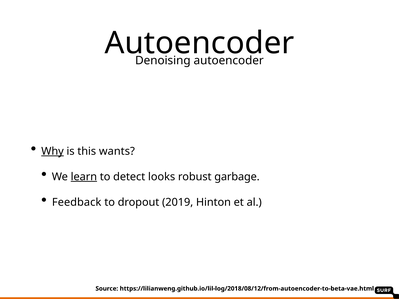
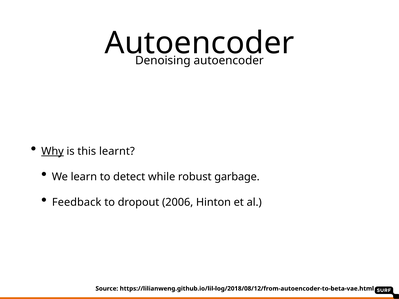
wants: wants -> learnt
learn underline: present -> none
looks: looks -> while
2019: 2019 -> 2006
